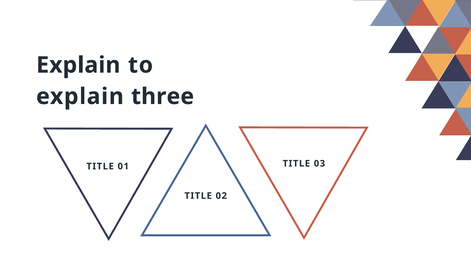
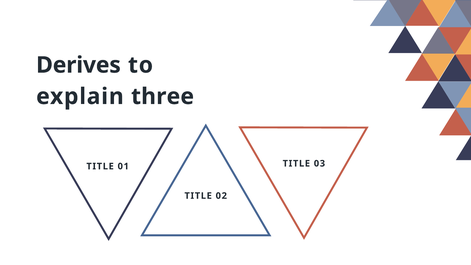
Explain at (78, 65): Explain -> Derives
